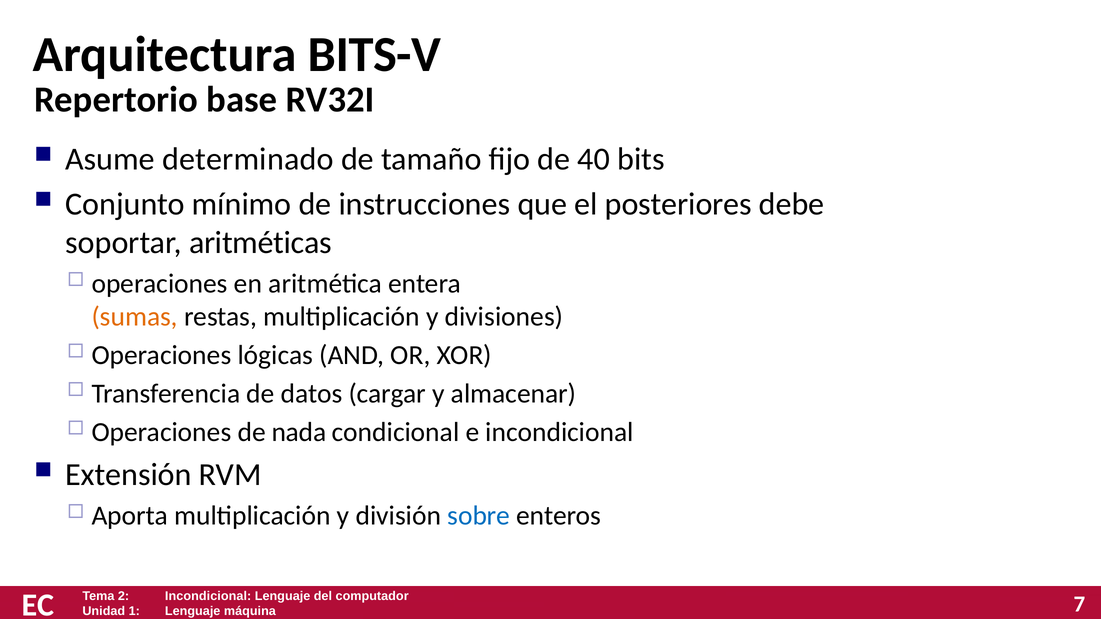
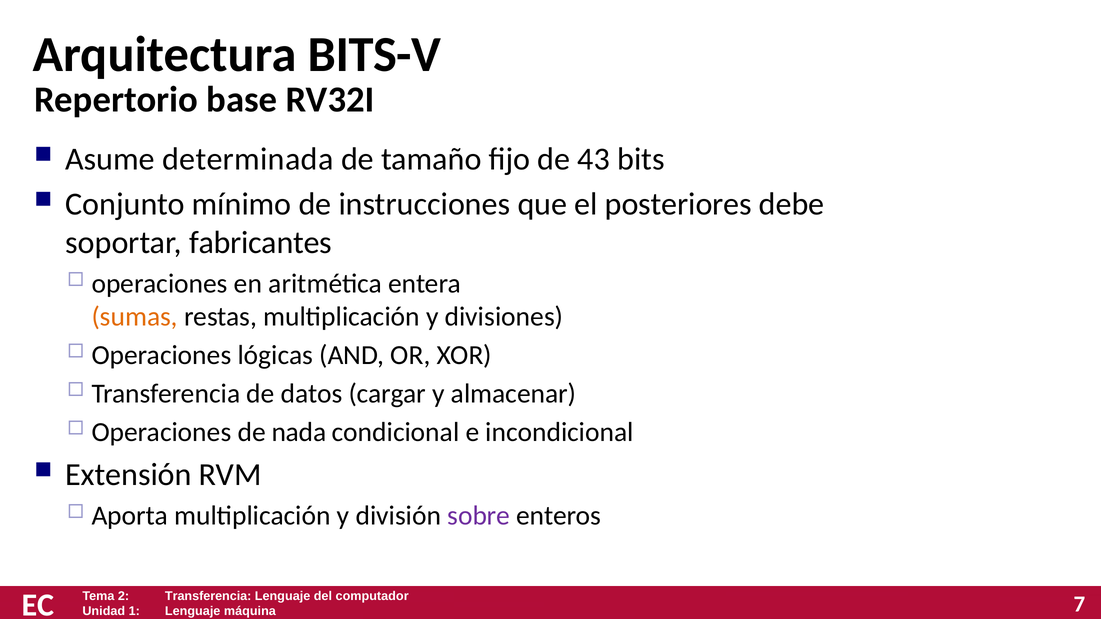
determinado: determinado -> determinada
40: 40 -> 43
aritméticas: aritméticas -> fabricantes
sobre colour: blue -> purple
Incondicional at (208, 596): Incondicional -> Transferencia
